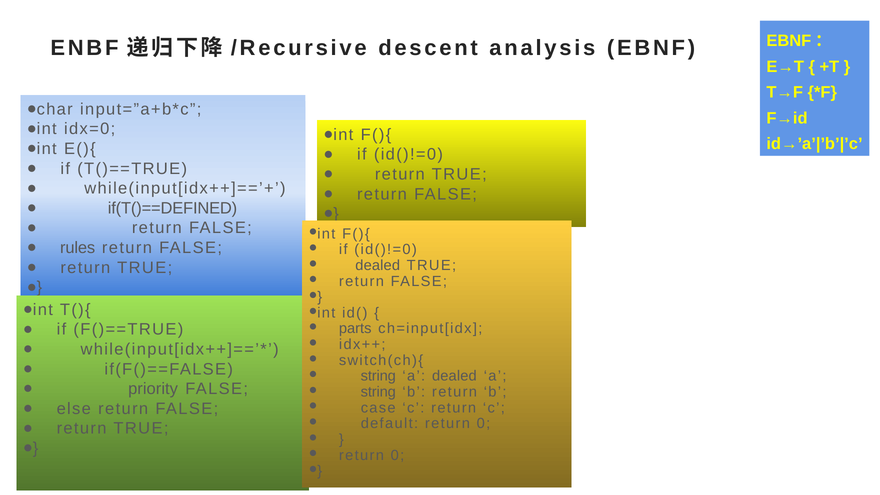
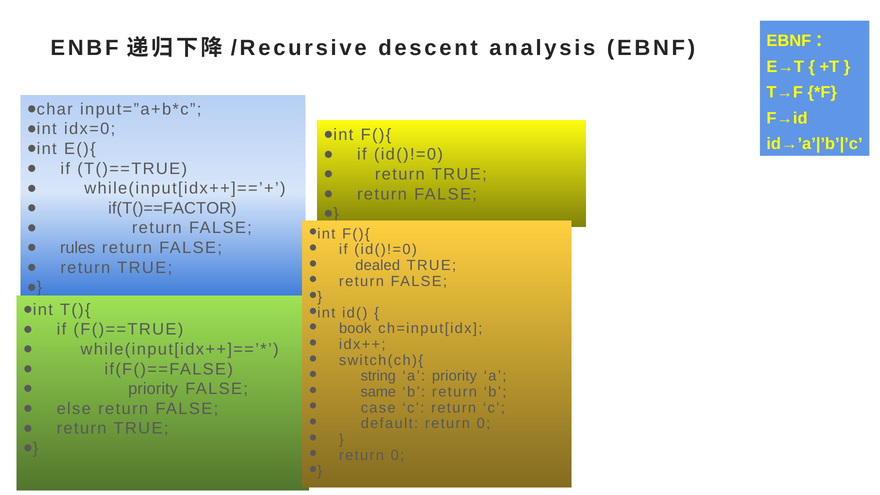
if(T()==DEFINED: if(T()==DEFINED -> if(T()==FACTOR
parts: parts -> book
a dealed: dealed -> priority
string at (378, 392): string -> same
